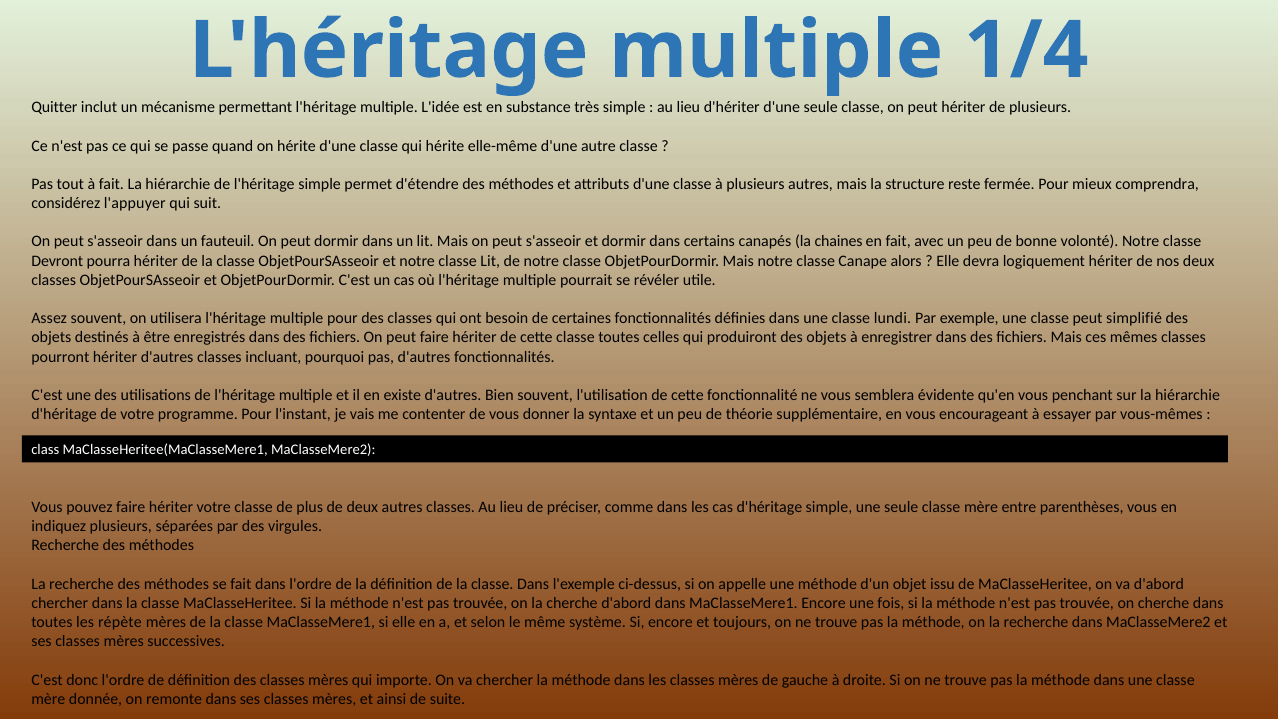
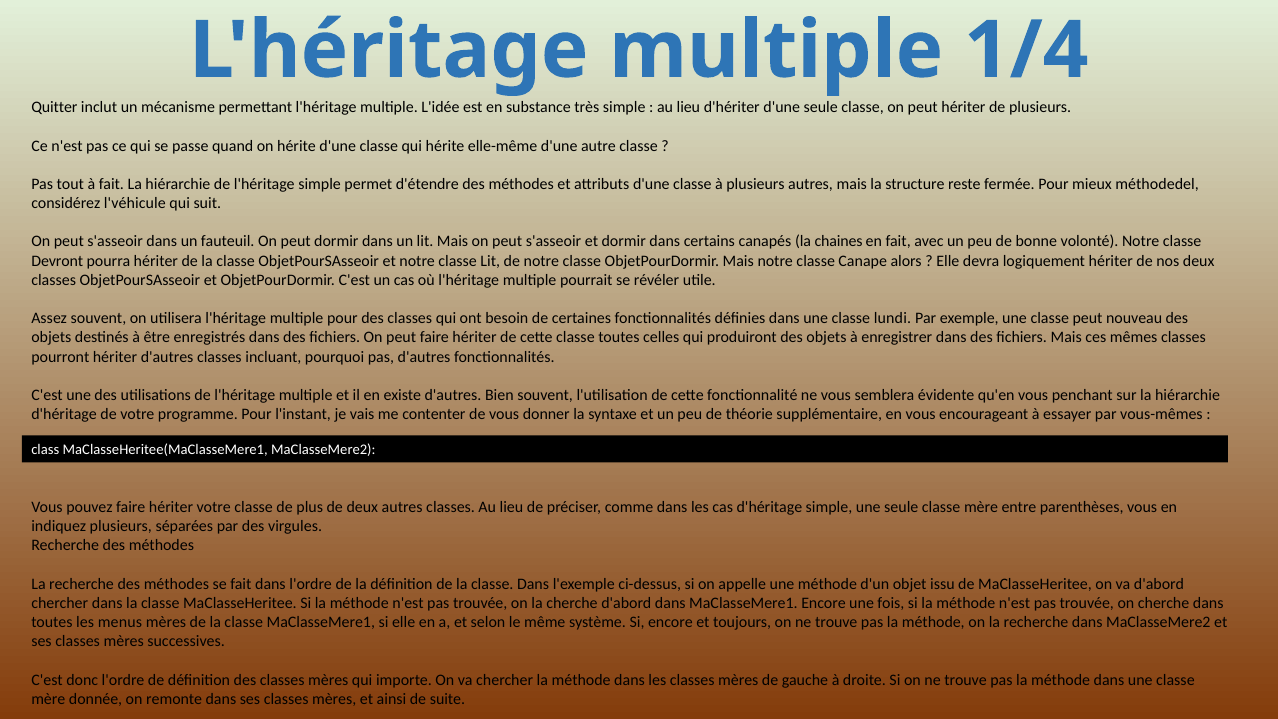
comprendra: comprendra -> méthodedel
l'appuyer: l'appuyer -> l'véhicule
simplifié: simplifié -> nouveau
répète: répète -> menus
